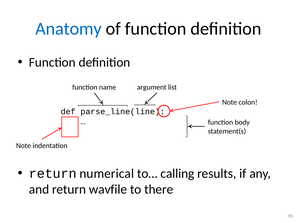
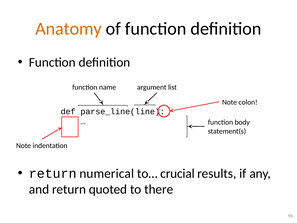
Anatomy colour: blue -> orange
calling: calling -> crucial
wavfile: wavfile -> quoted
